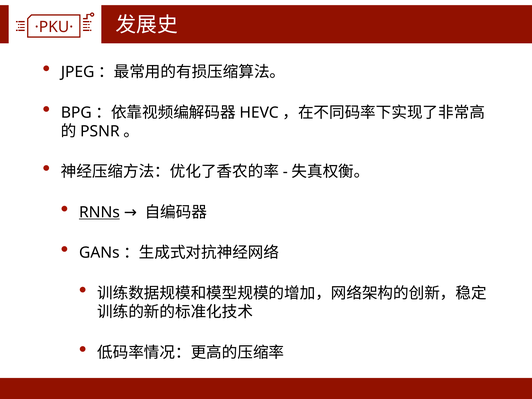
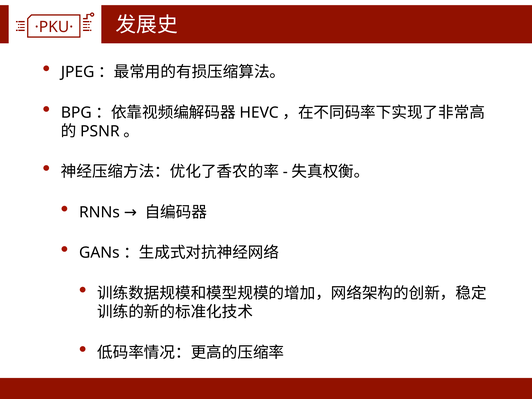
RNNs underline: present -> none
